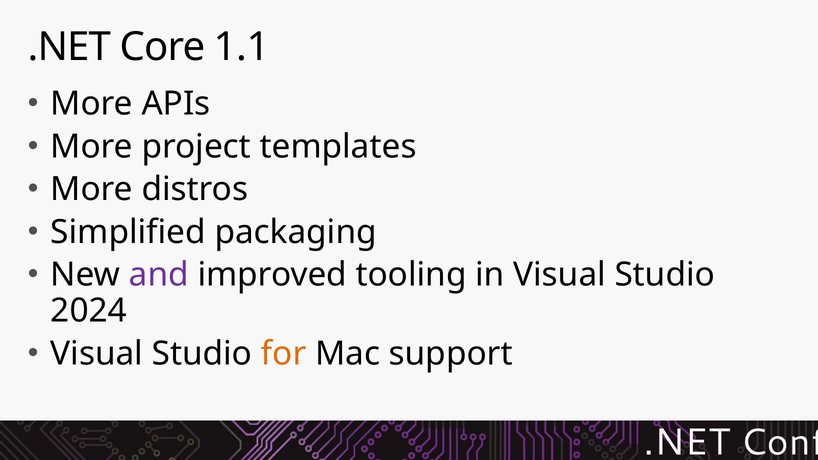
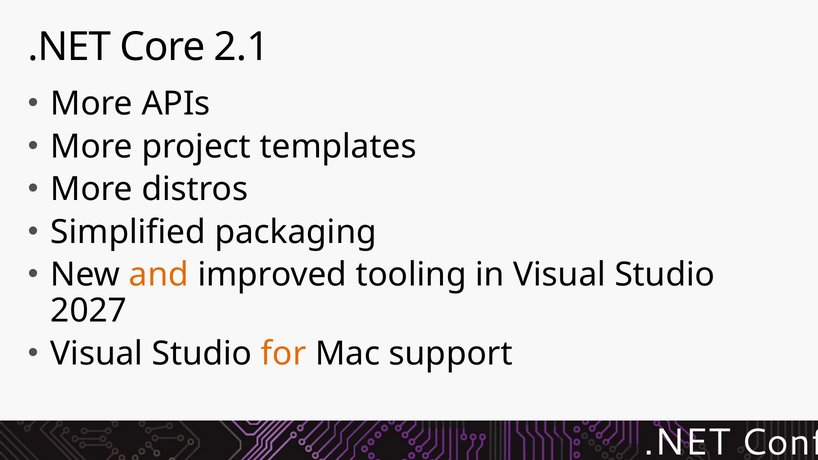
1.1: 1.1 -> 2.1
and colour: purple -> orange
2024: 2024 -> 2027
